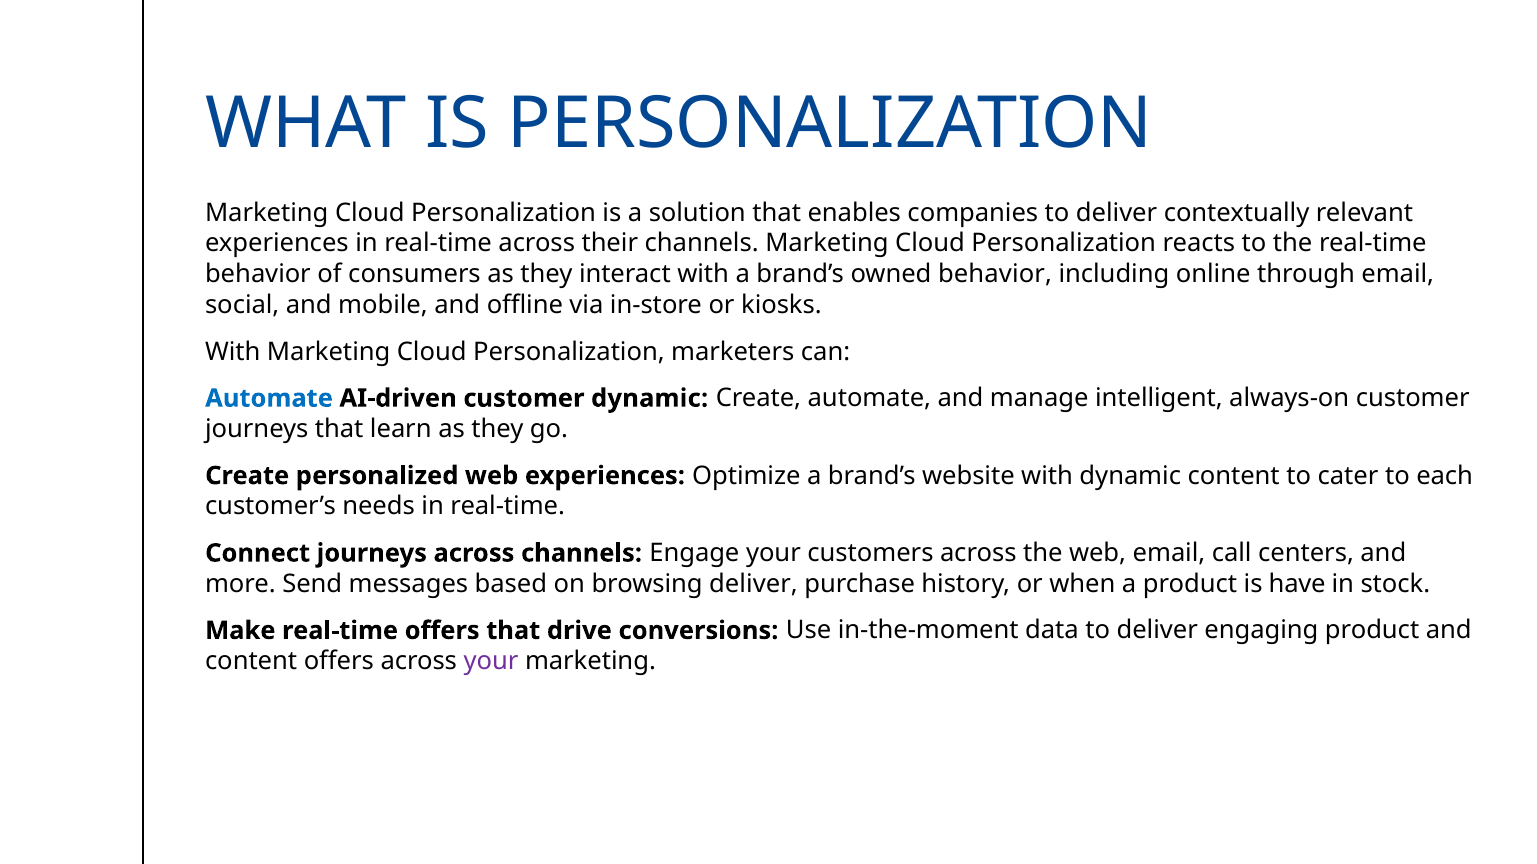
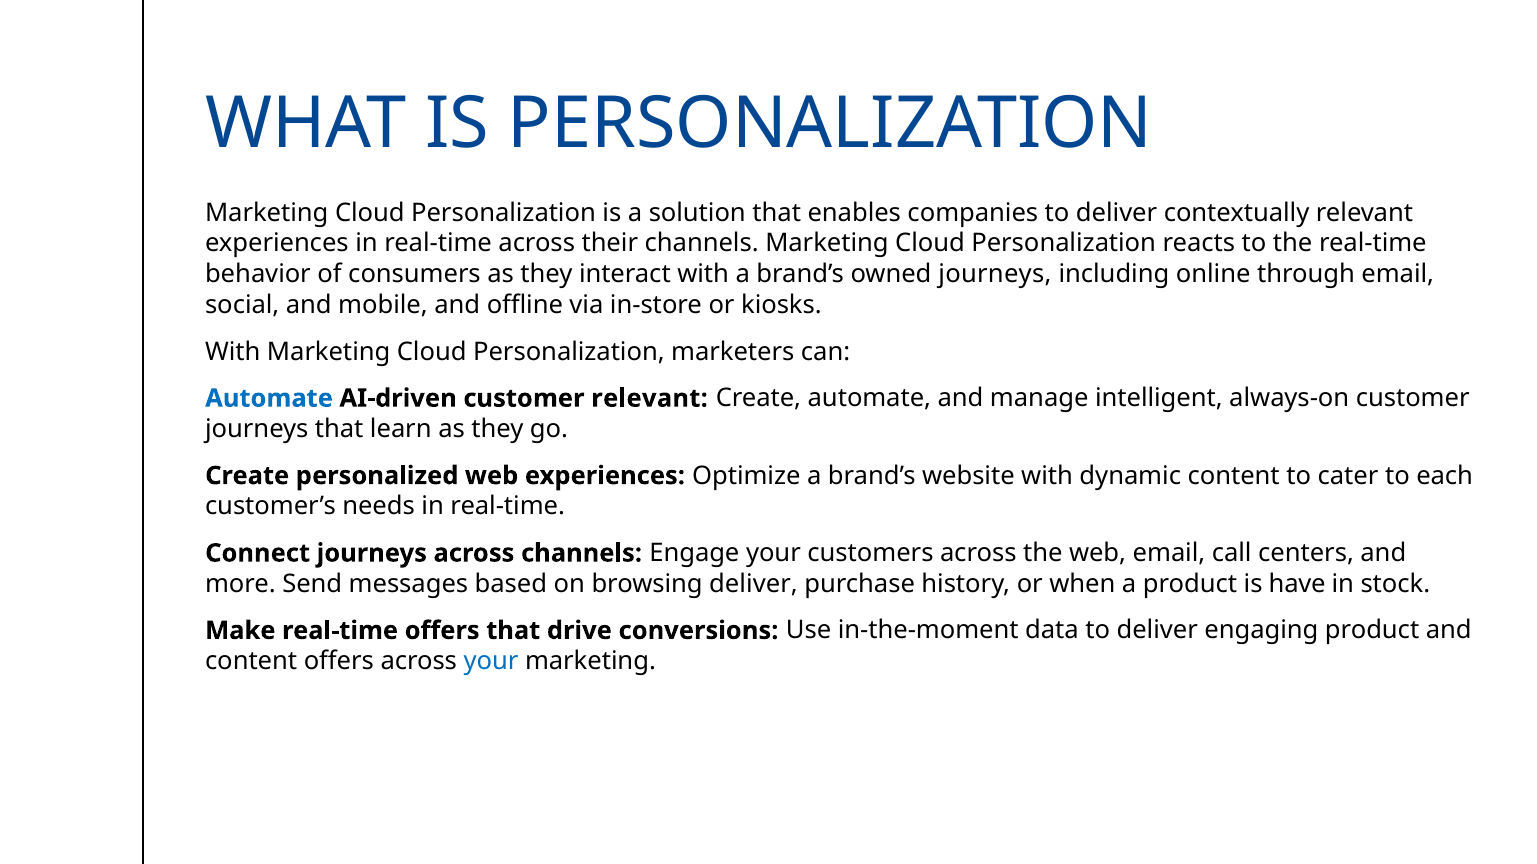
owned behavior: behavior -> journeys
customer dynamic: dynamic -> relevant
your at (491, 662) colour: purple -> blue
